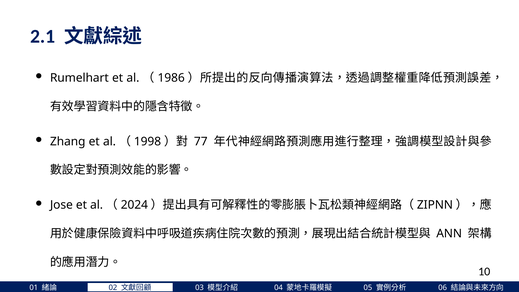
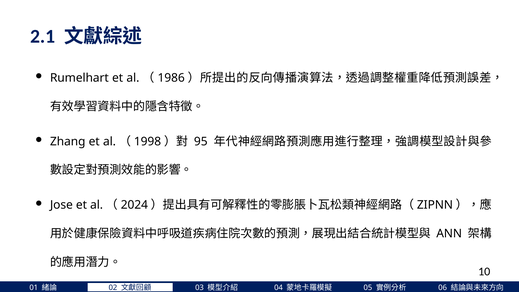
77: 77 -> 95
